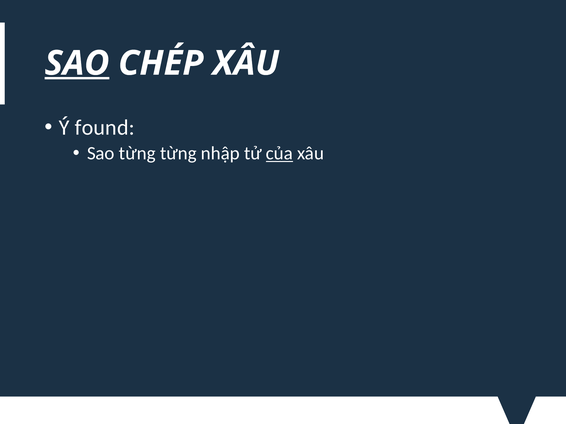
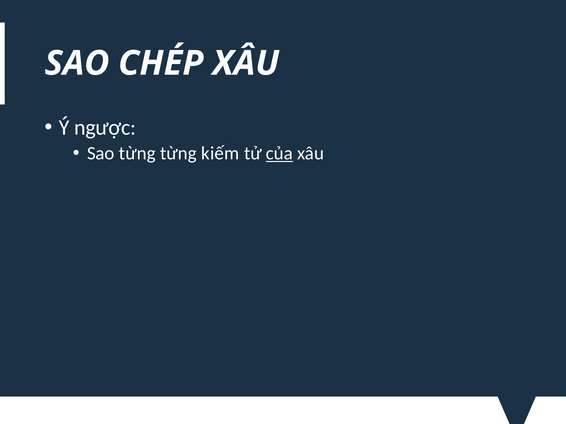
SAO at (77, 63) underline: present -> none
found: found -> ngược
nhập: nhập -> kiếm
